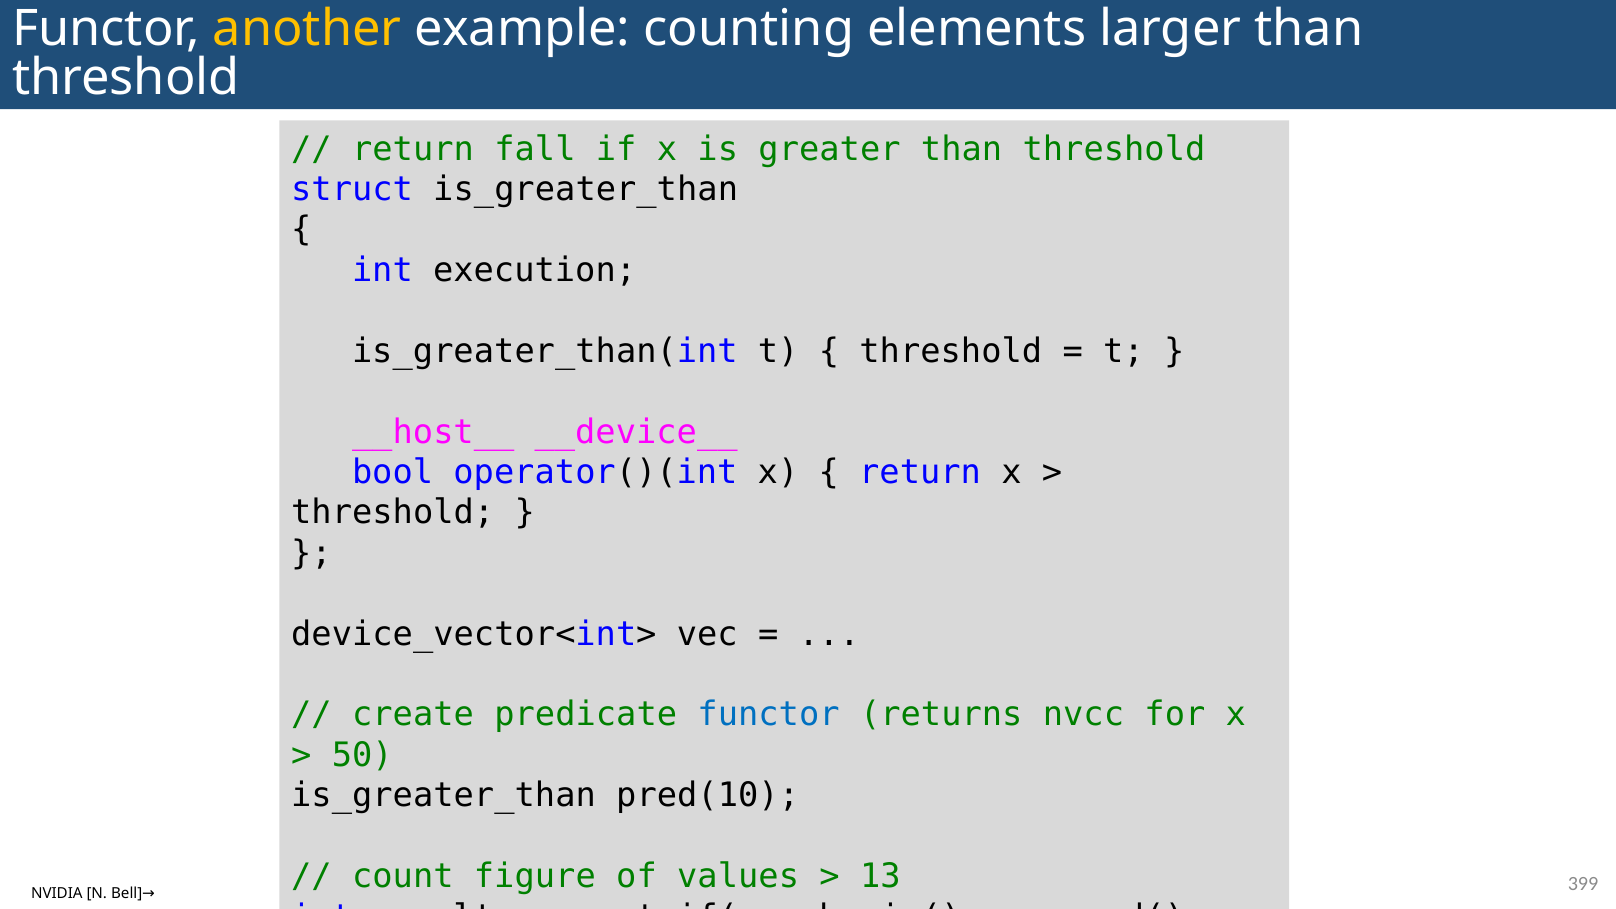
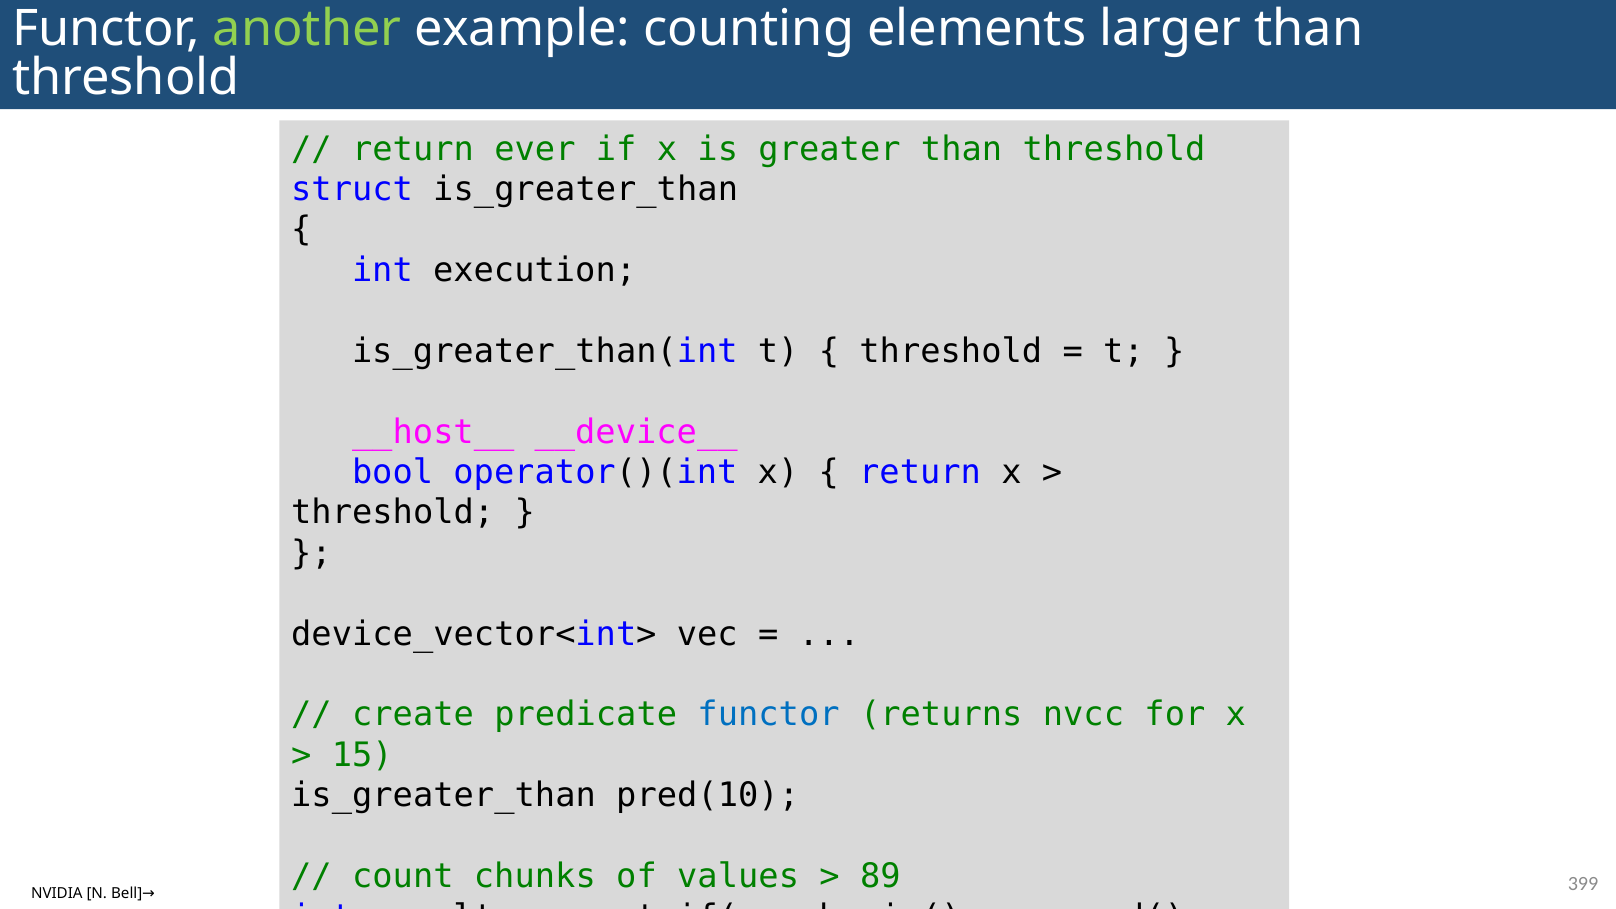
another colour: yellow -> light green
fall: fall -> ever
50: 50 -> 15
figure: figure -> chunks
13: 13 -> 89
